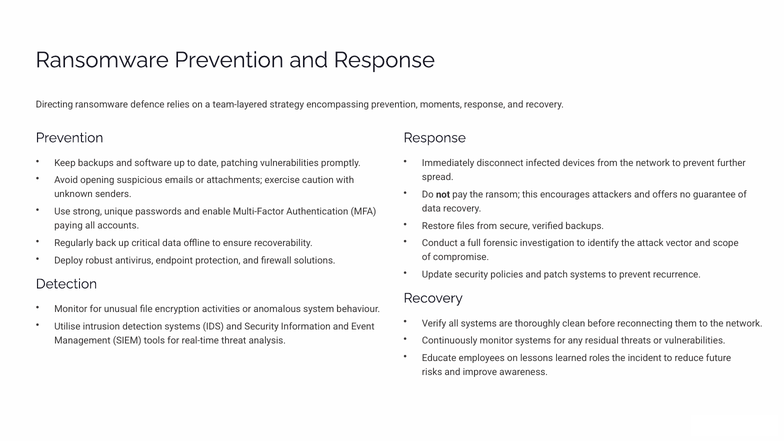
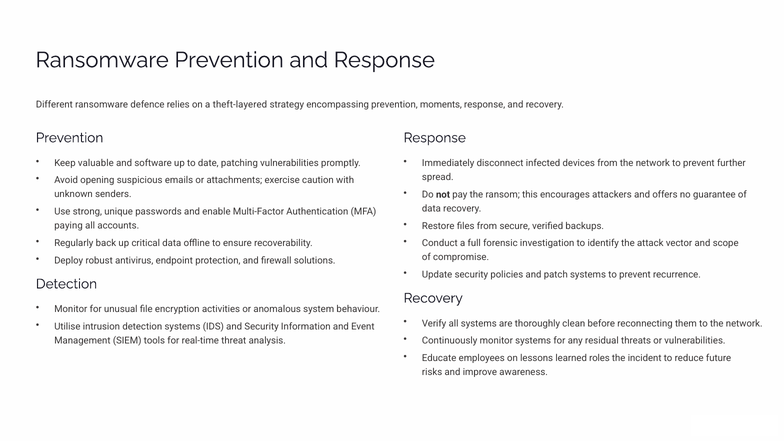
Directing: Directing -> Different
team-layered: team-layered -> theft-layered
Keep backups: backups -> valuable
